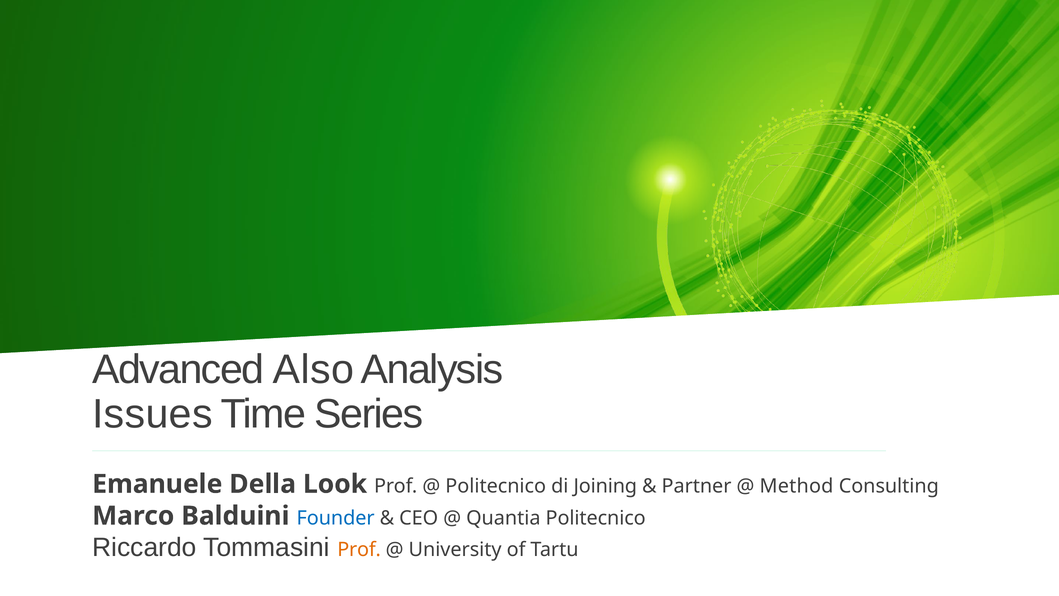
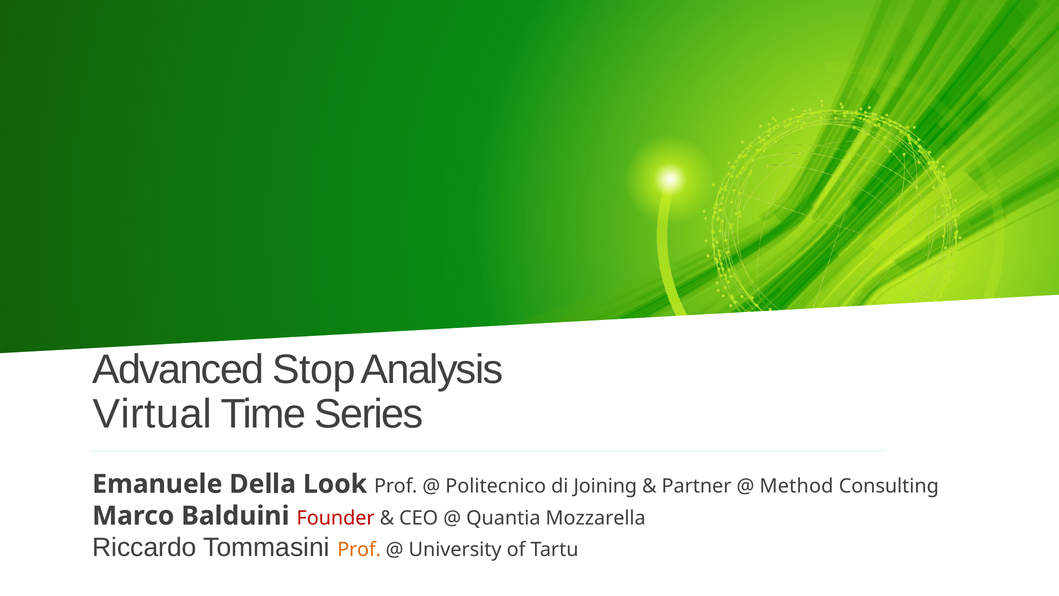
Also: Also -> Stop
Issues: Issues -> Virtual
Founder colour: blue -> red
Quantia Politecnico: Politecnico -> Mozzarella
